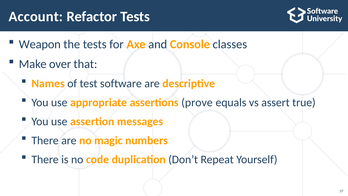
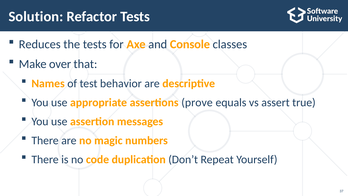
Account: Account -> Solution
Weapon: Weapon -> Reduces
software: software -> behavior
